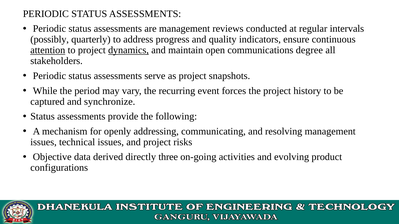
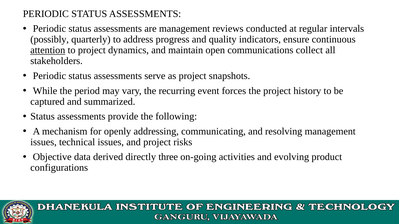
dynamics underline: present -> none
degree: degree -> collect
synchronize: synchronize -> summarized
